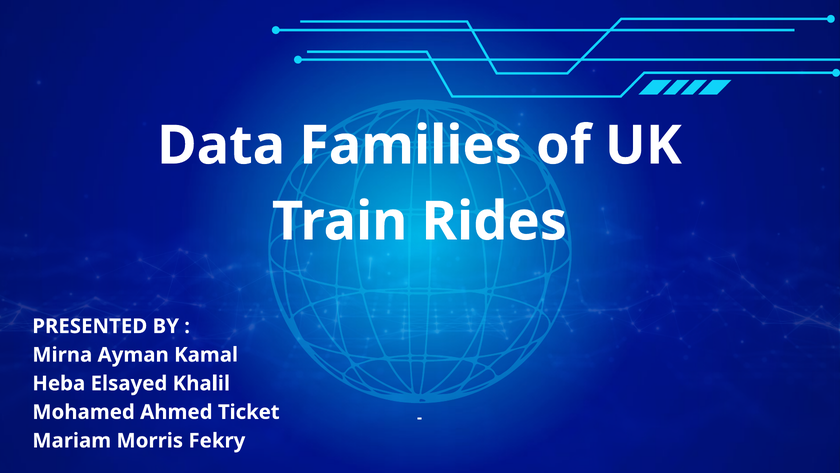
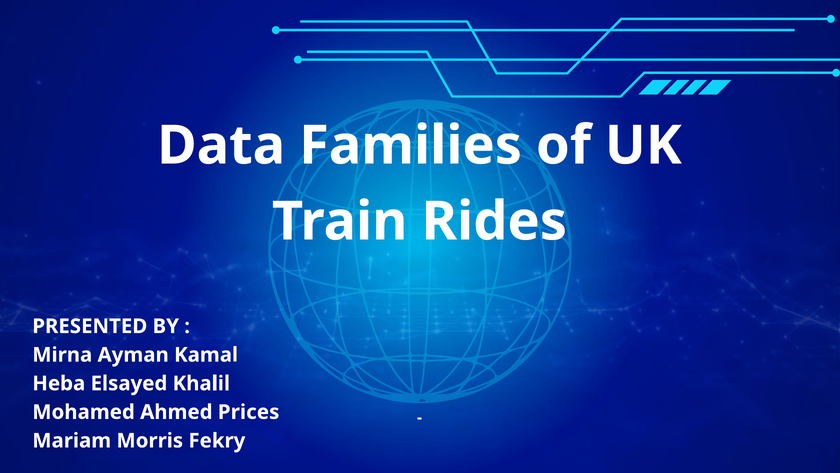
Ticket: Ticket -> Prices
